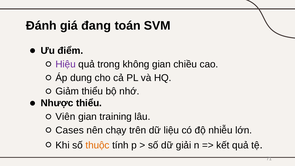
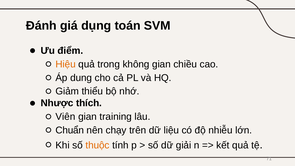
đang: đang -> dụng
Hiệu colour: purple -> orange
Nhược thiểu: thiểu -> thích
Cases: Cases -> Chuẩn
